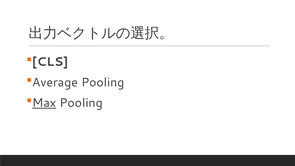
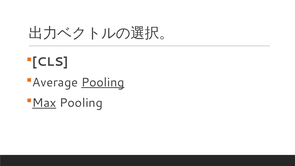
Pooling at (103, 82) underline: none -> present
